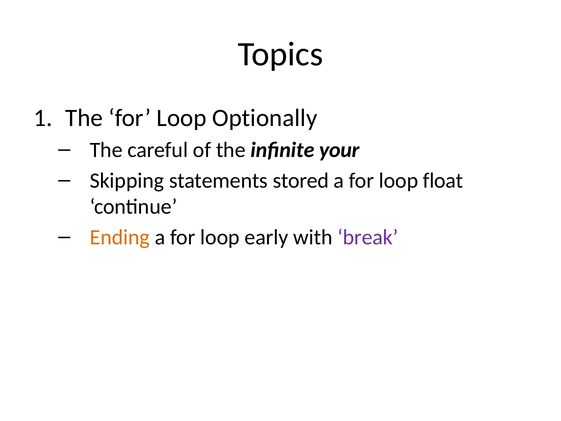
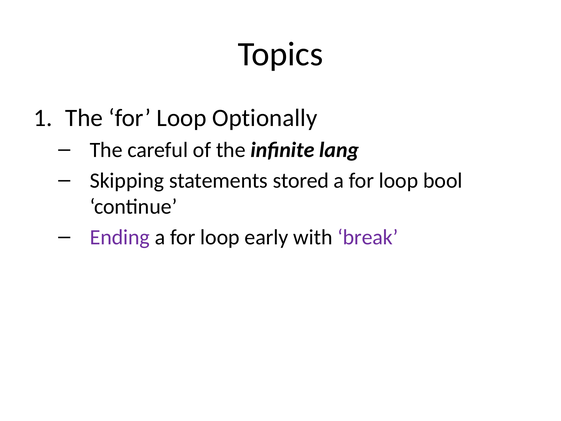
your: your -> lang
float: float -> bool
Ending colour: orange -> purple
